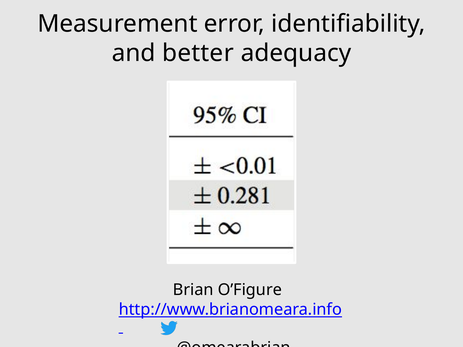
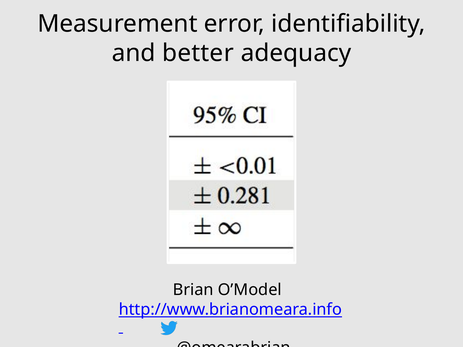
O’Figure: O’Figure -> O’Model
